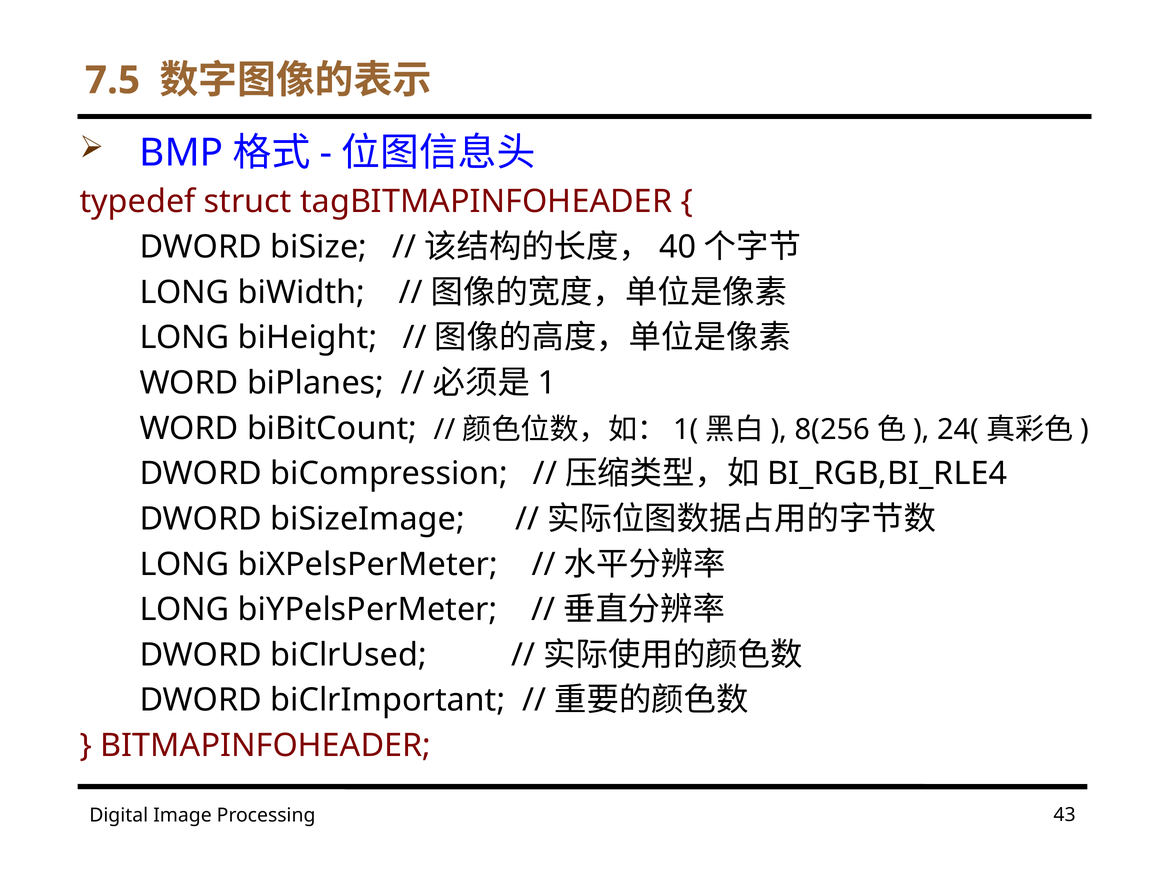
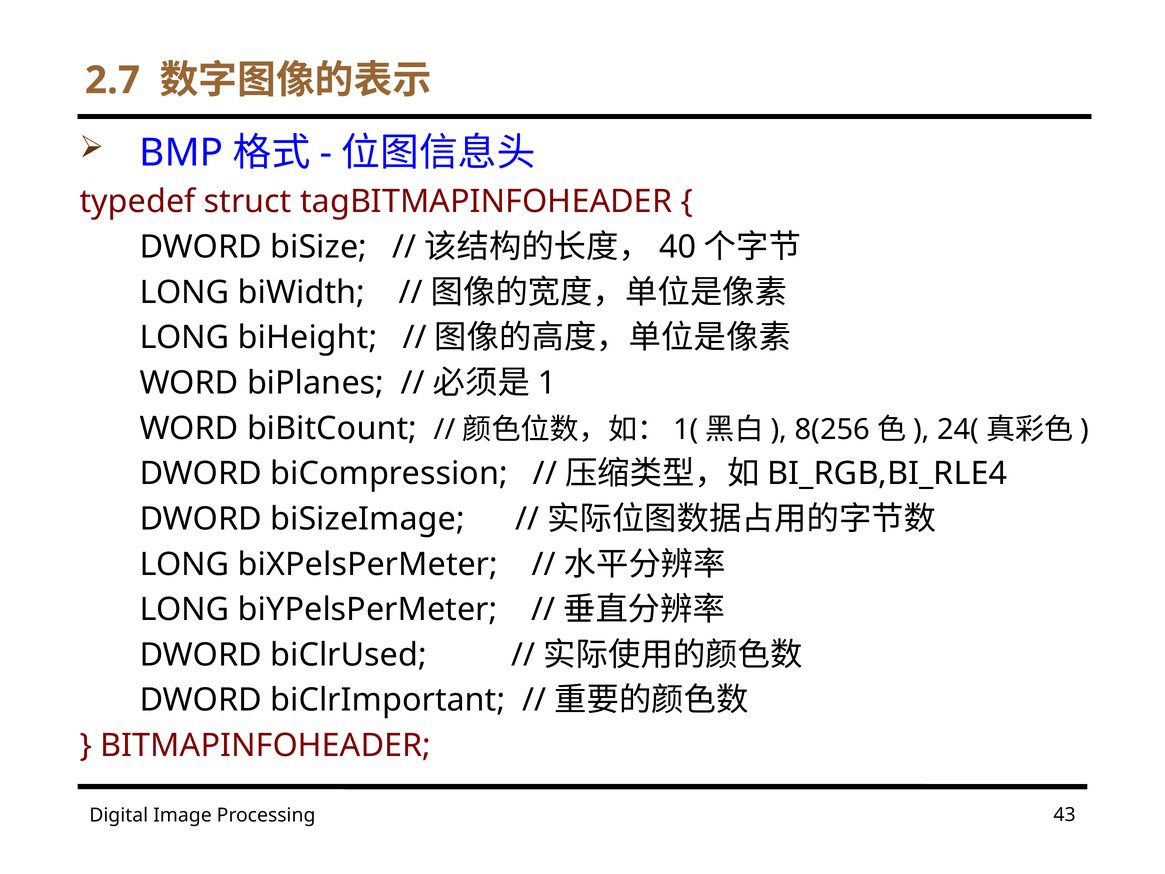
7.5: 7.5 -> 2.7
